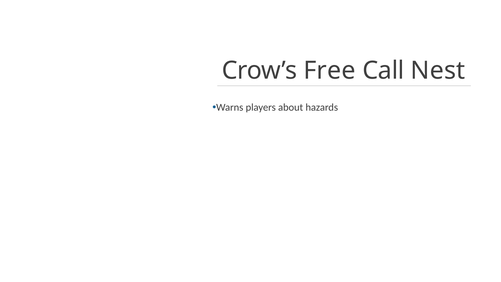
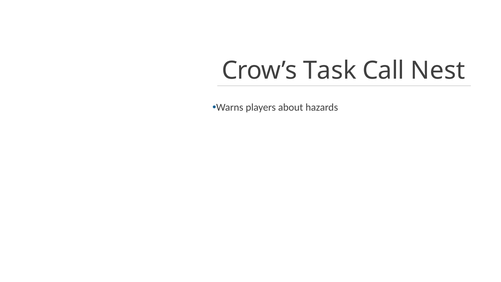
Free: Free -> Task
